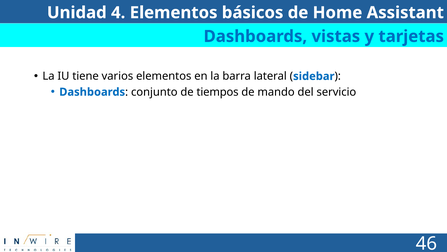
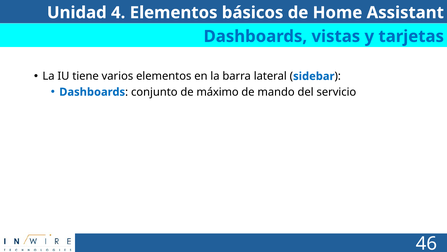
tiempos: tiempos -> máximo
